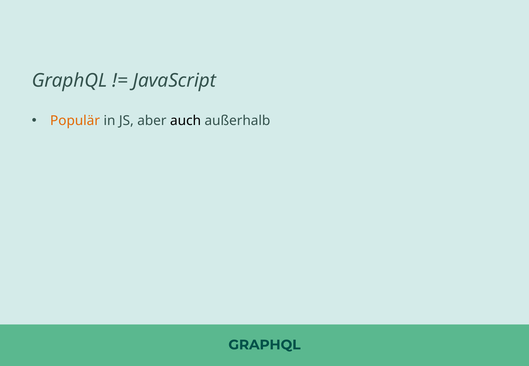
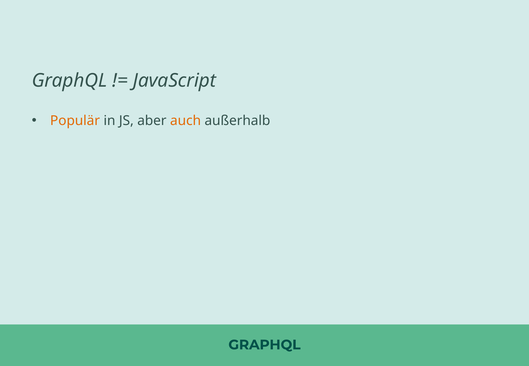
auch colour: black -> orange
